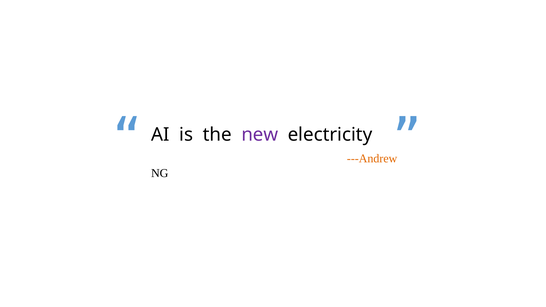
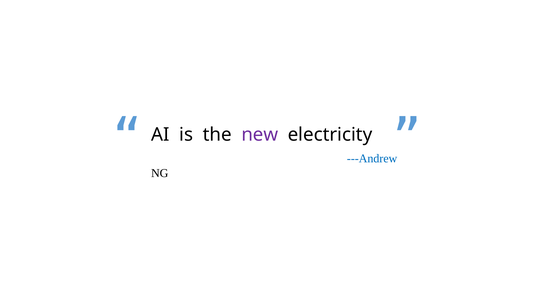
---Andrew colour: orange -> blue
